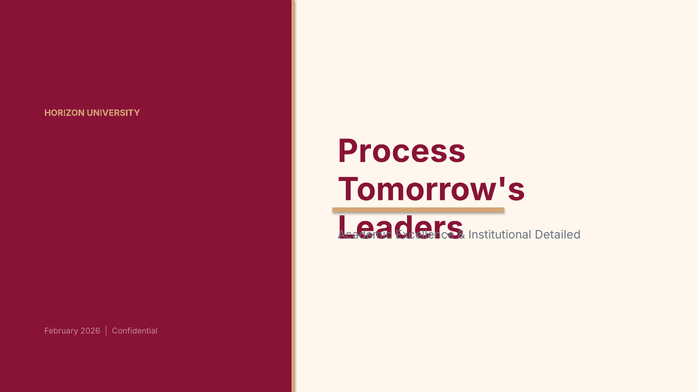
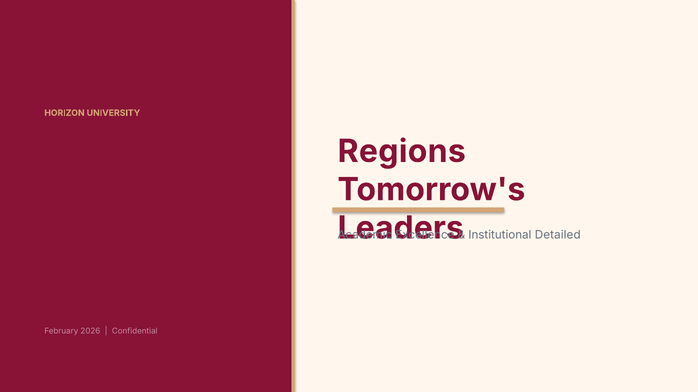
Process: Process -> Regions
